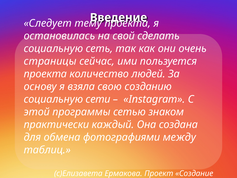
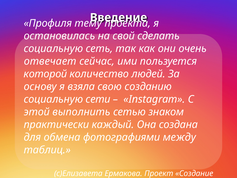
Следует: Следует -> Профиля
страницы: страницы -> отвечает
проекта at (45, 74): проекта -> которой
программы: программы -> выполнить
